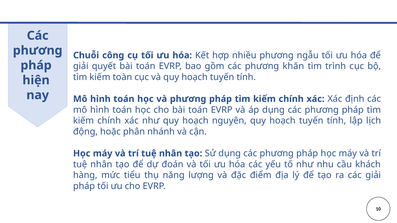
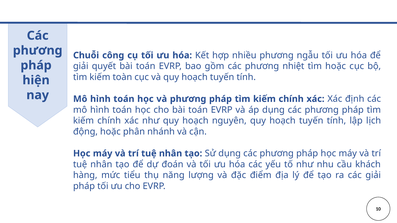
khăn: khăn -> nhiệt
tìm trình: trình -> hoặc
